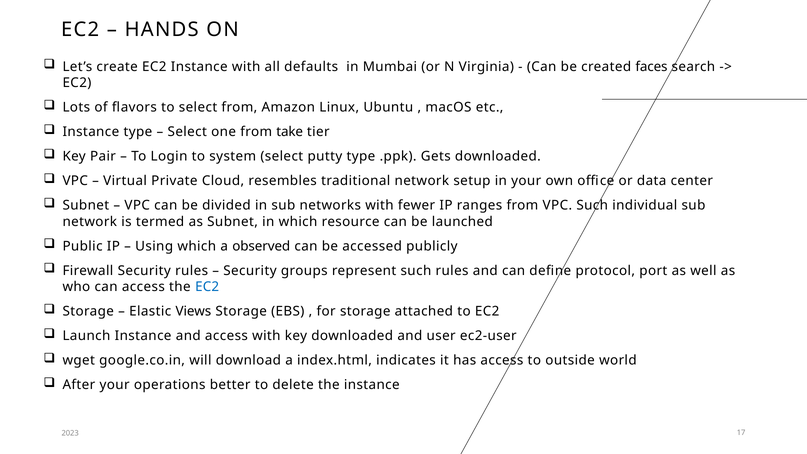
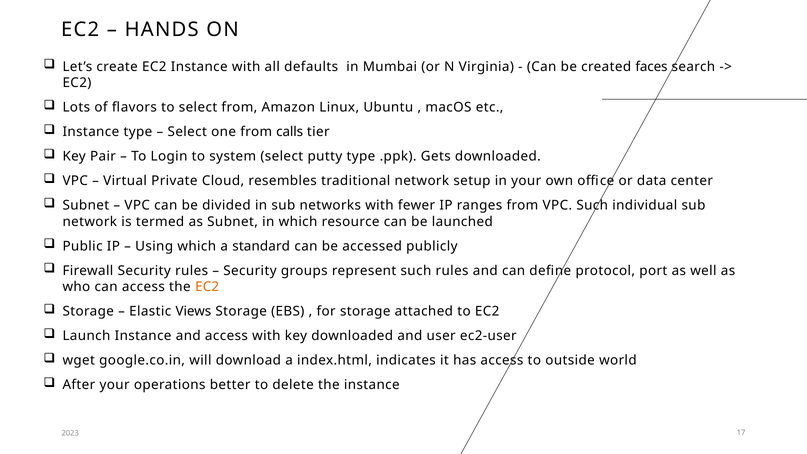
take: take -> calls
observed: observed -> standard
EC2 at (207, 287) colour: blue -> orange
